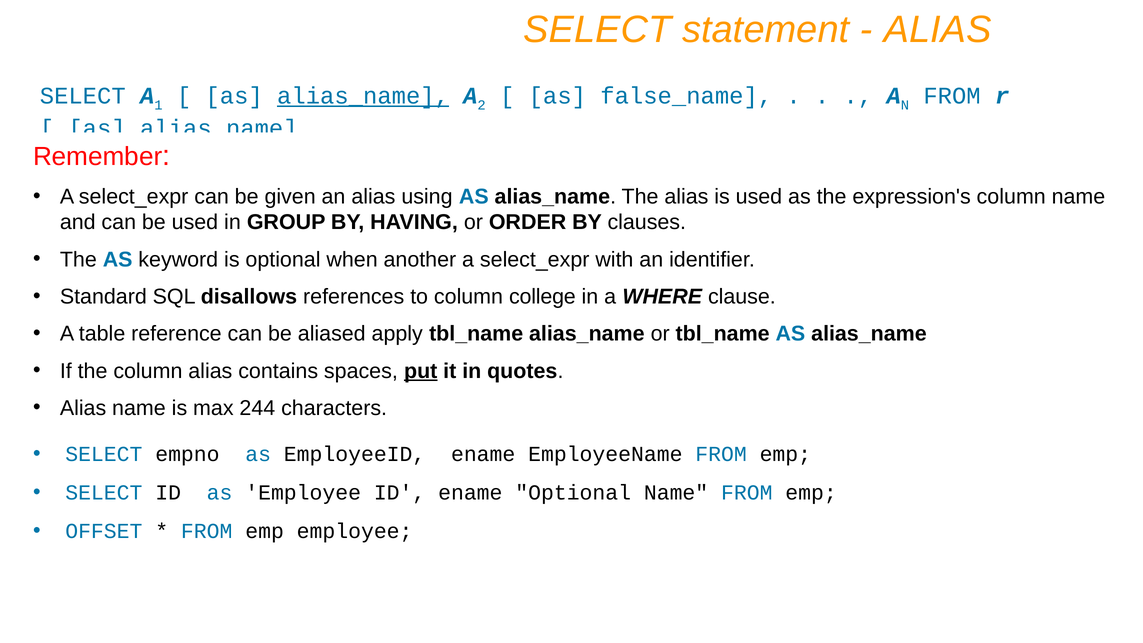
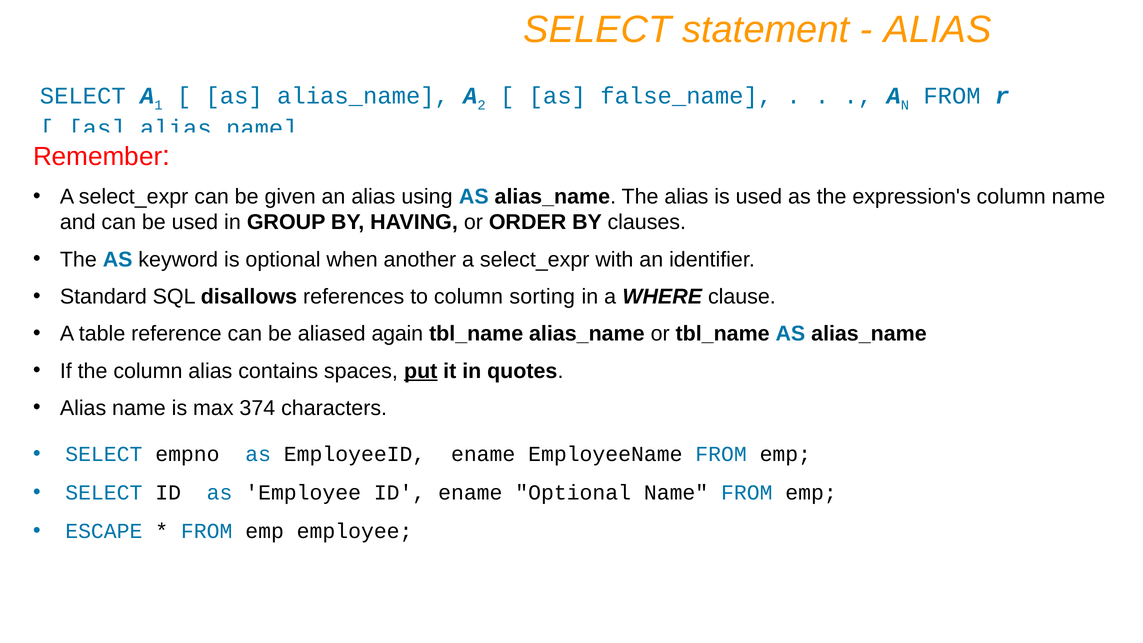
alias_name at (363, 96) underline: present -> none
college: college -> sorting
apply: apply -> again
244: 244 -> 374
OFFSET: OFFSET -> ESCAPE
